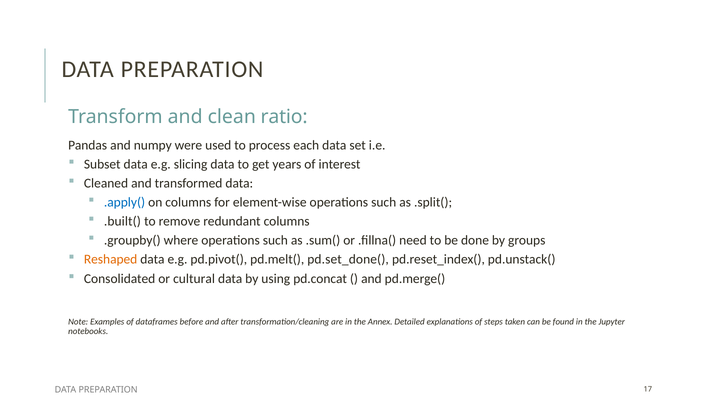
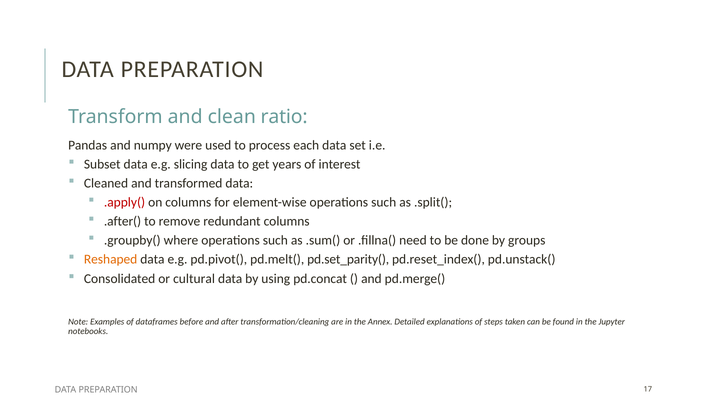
.apply( colour: blue -> red
.built(: .built( -> .after(
pd.set_done(: pd.set_done( -> pd.set_parity(
